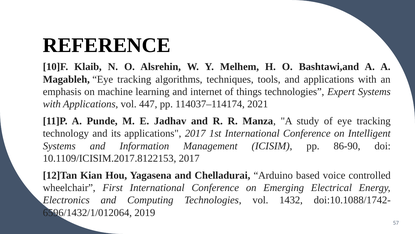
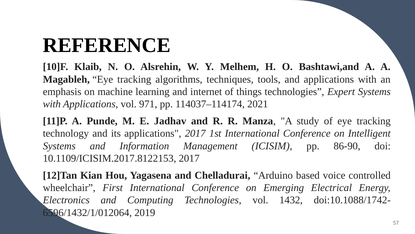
447: 447 -> 971
